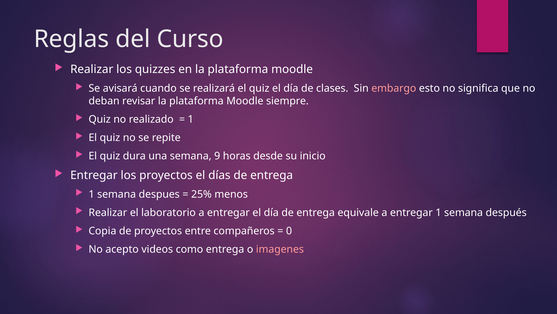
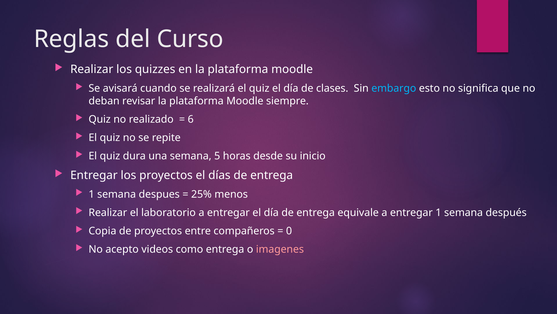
embargo colour: pink -> light blue
1 at (191, 119): 1 -> 6
9: 9 -> 5
